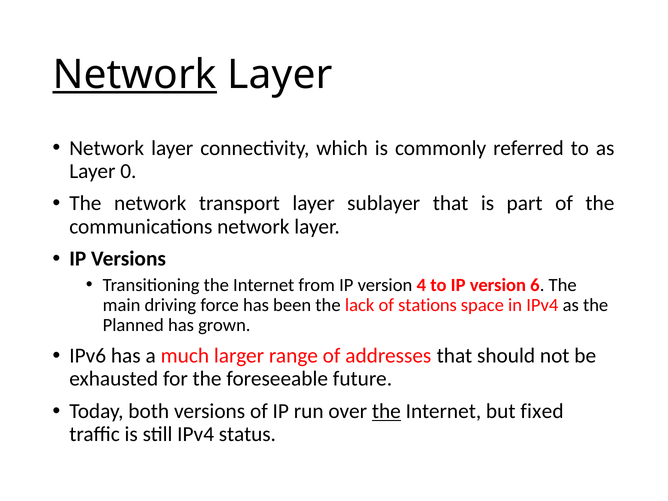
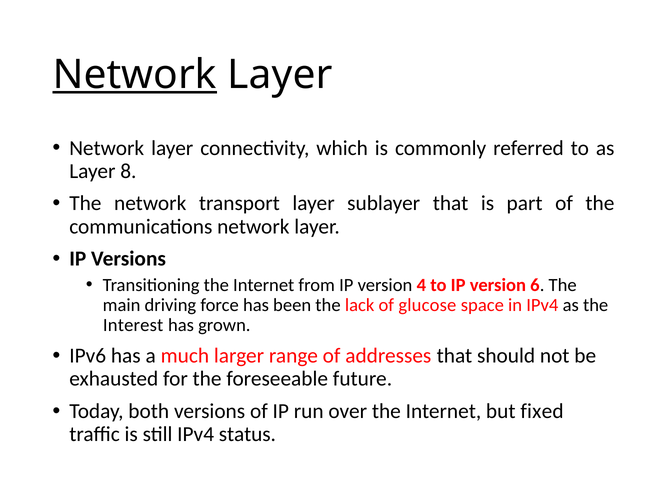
0: 0 -> 8
stations: stations -> glucose
Planned: Planned -> Interest
the at (386, 411) underline: present -> none
